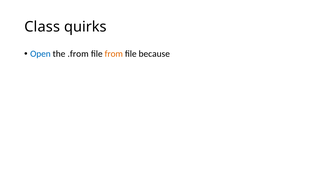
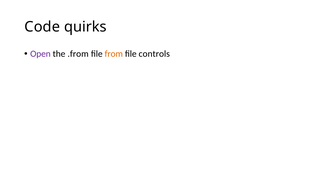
Class: Class -> Code
Open colour: blue -> purple
because: because -> controls
